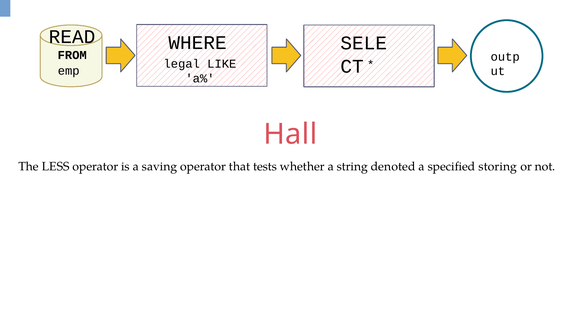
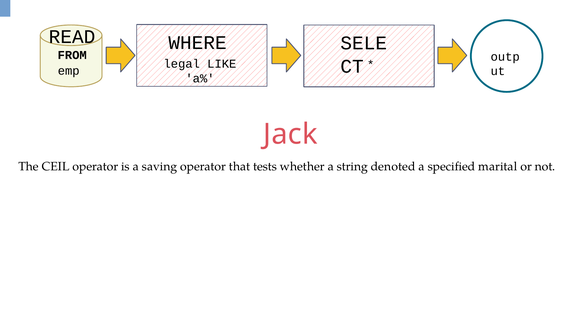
Hall: Hall -> Jack
LESS: LESS -> CEIL
storing: storing -> marital
